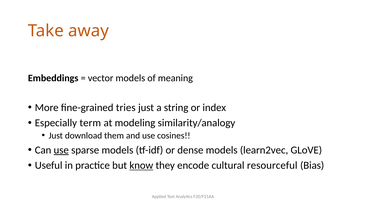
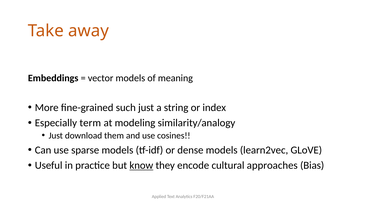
tries: tries -> such
use at (61, 150) underline: present -> none
resourceful: resourceful -> approaches
